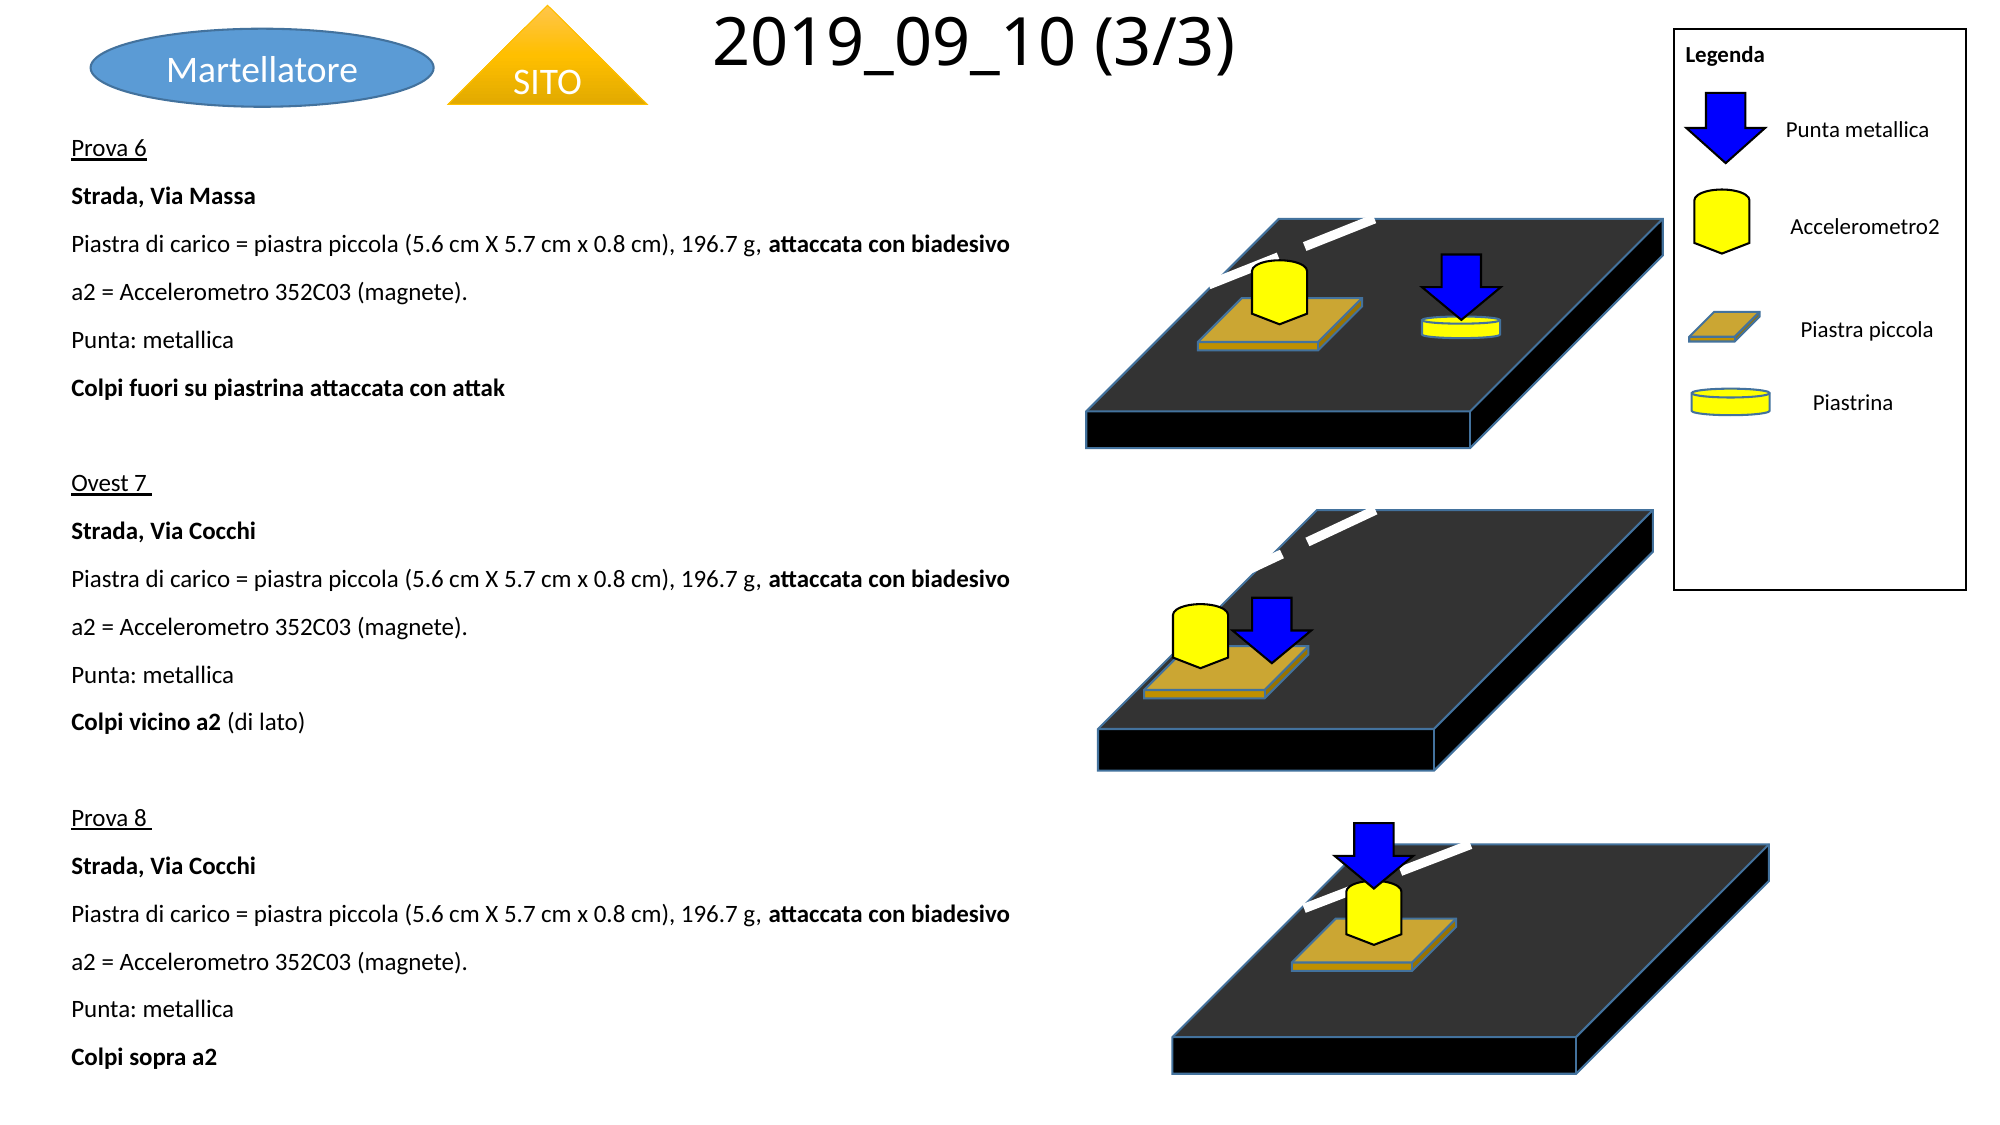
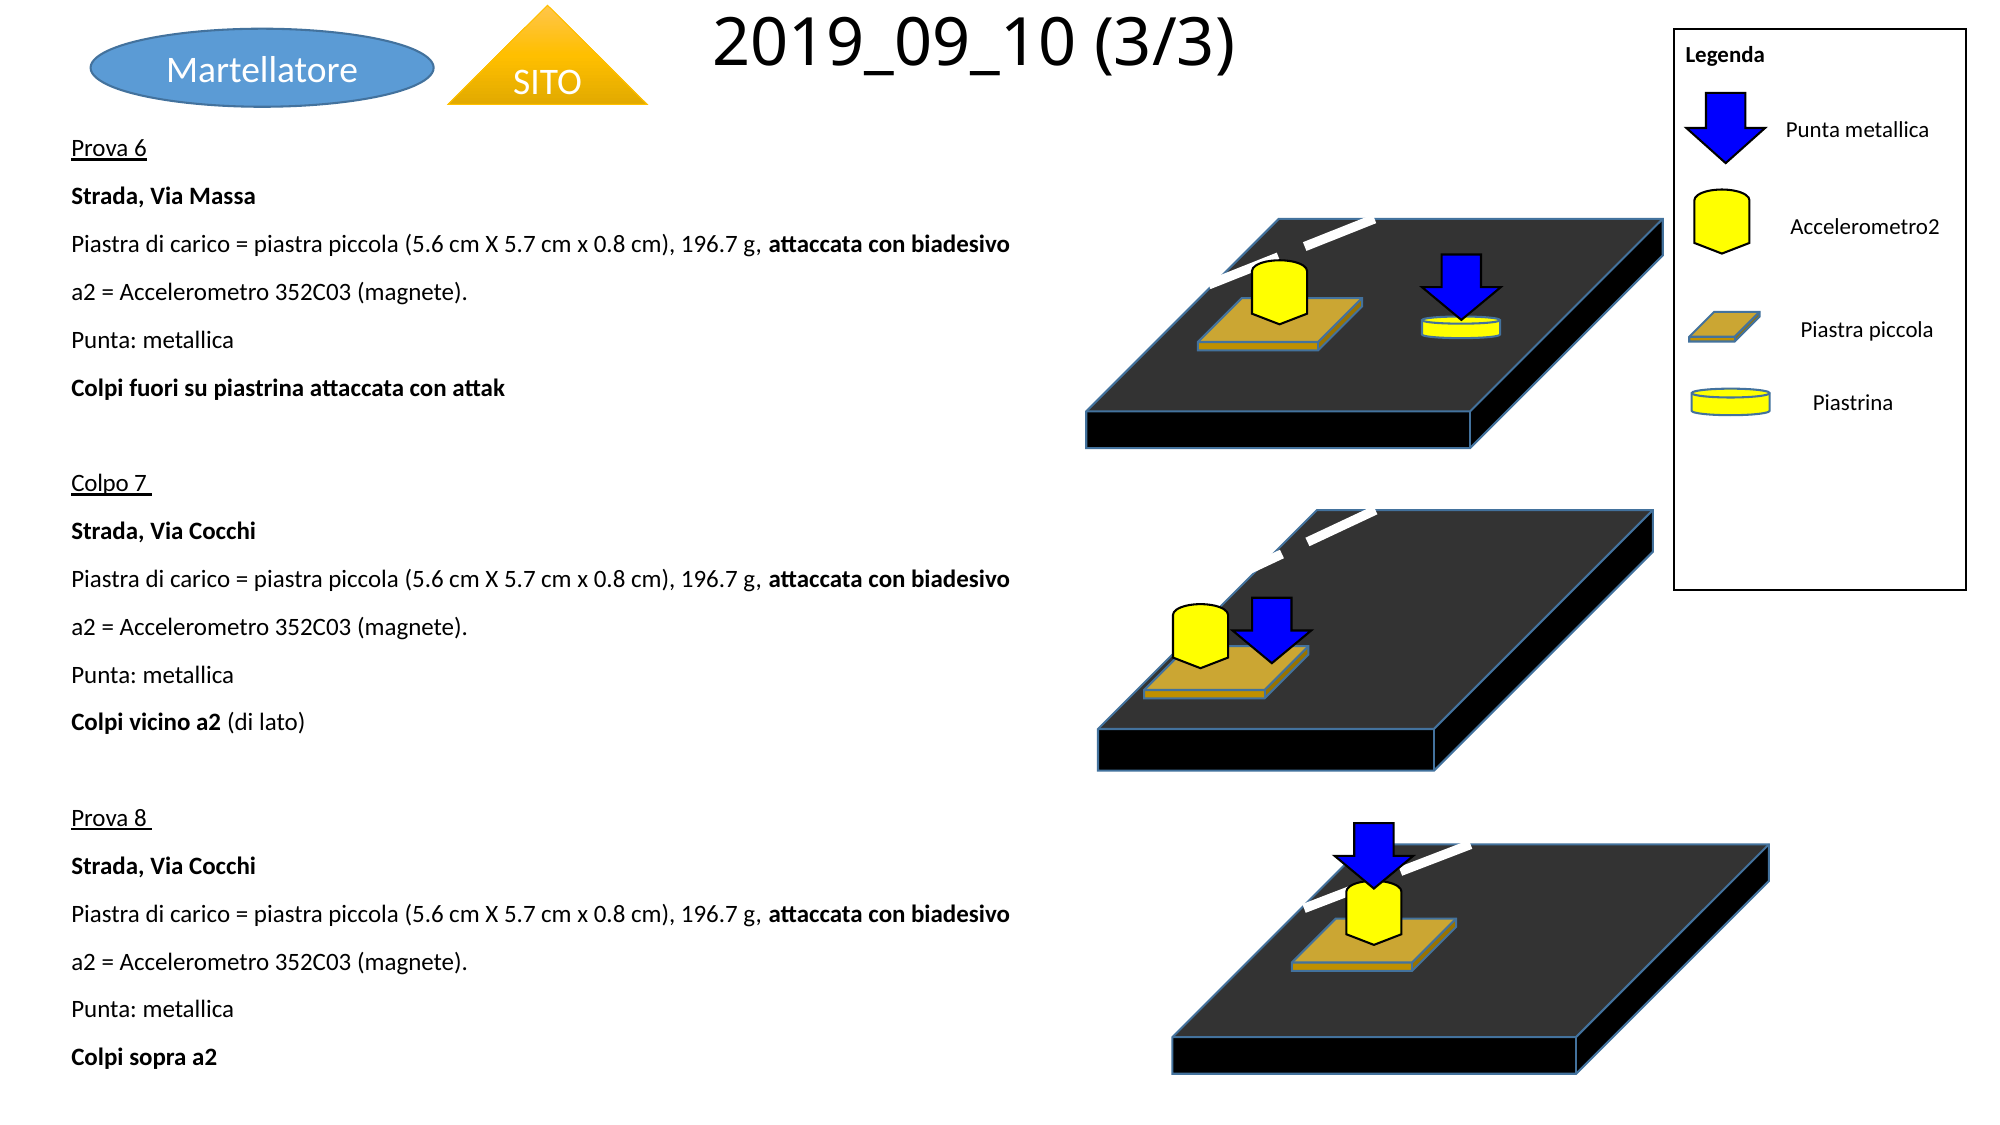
Ovest: Ovest -> Colpo
